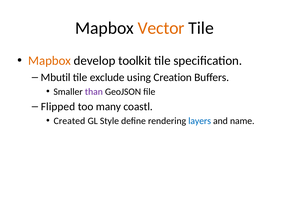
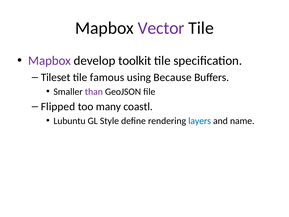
Vector colour: orange -> purple
Mapbox at (50, 61) colour: orange -> purple
Mbutil: Mbutil -> Tileset
exclude: exclude -> famous
Creation: Creation -> Because
Created: Created -> Lubuntu
